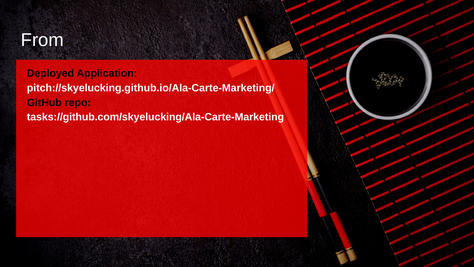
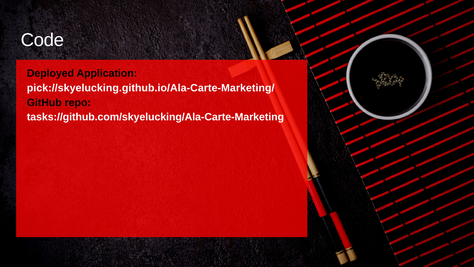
From: From -> Code
pitch://skyelucking.github.io/Ala-Carte-Marketing/: pitch://skyelucking.github.io/Ala-Carte-Marketing/ -> pick://skyelucking.github.io/Ala-Carte-Marketing/
